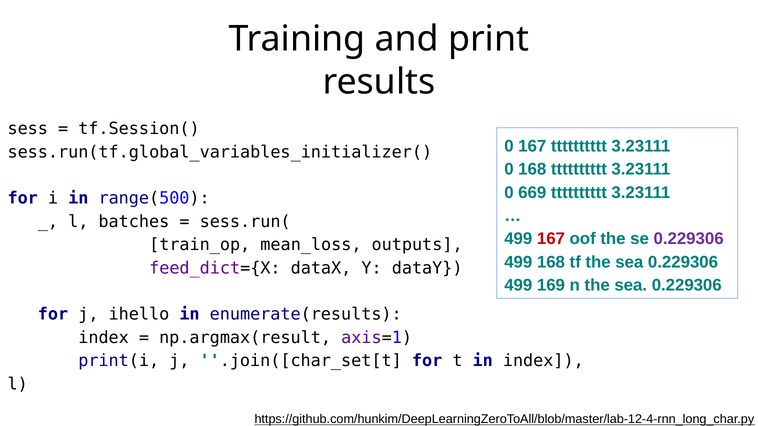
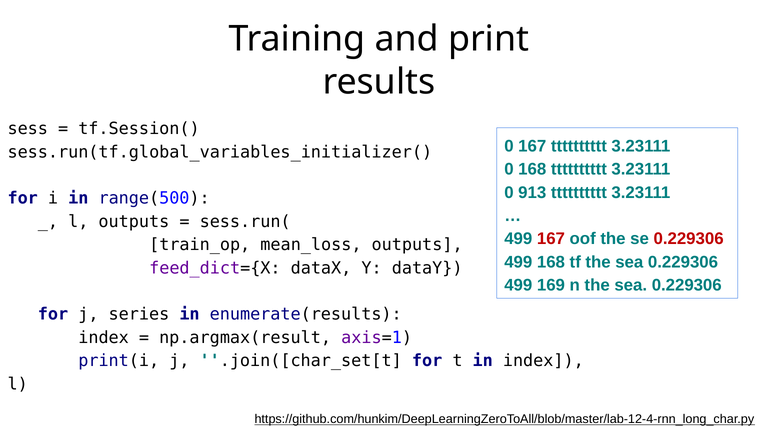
669: 669 -> 913
l batches: batches -> outputs
0.229306 at (689, 239) colour: purple -> red
ihello: ihello -> series
